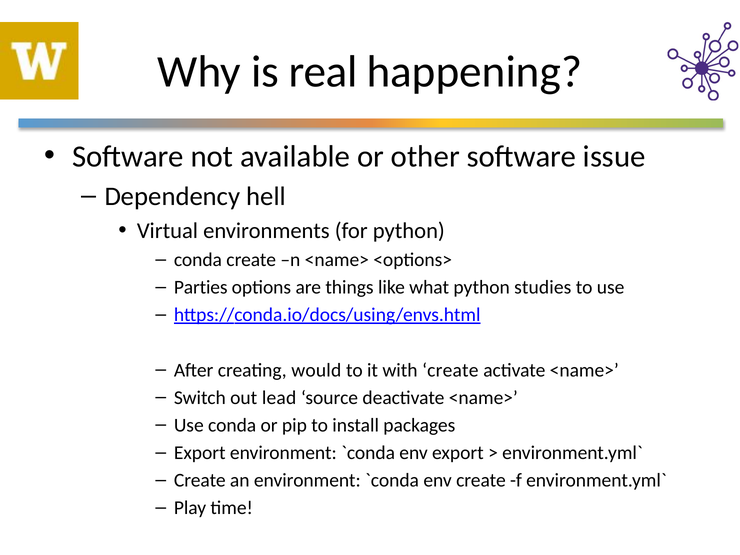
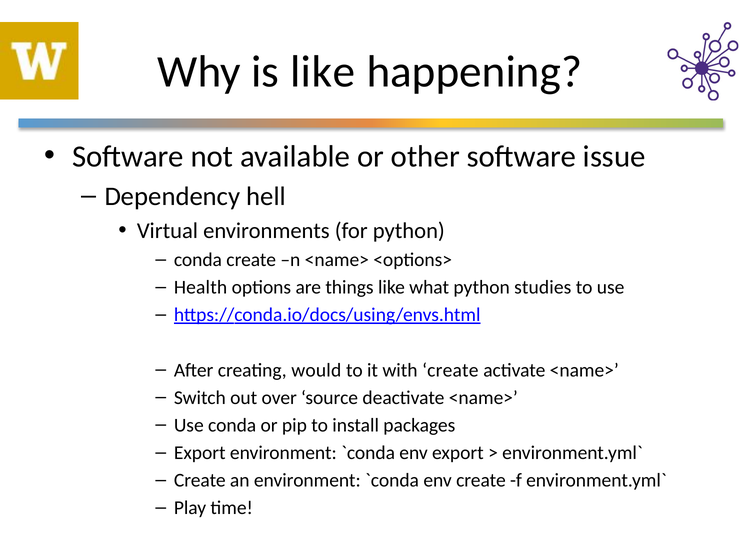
is real: real -> like
Parties: Parties -> Health
lead: lead -> over
